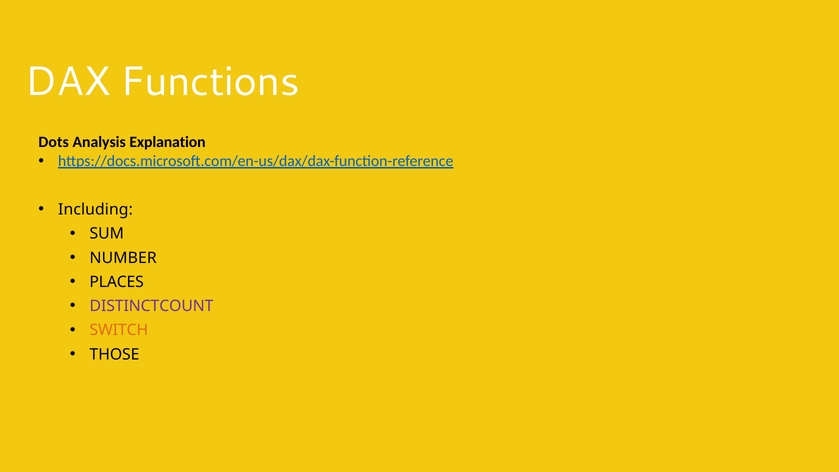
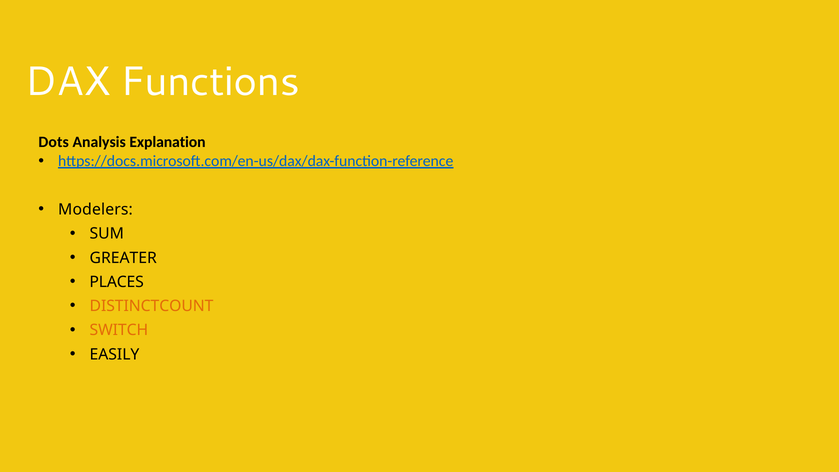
Including: Including -> Modelers
NUMBER: NUMBER -> GREATER
DISTINCTCOUNT colour: purple -> orange
THOSE: THOSE -> EASILY
